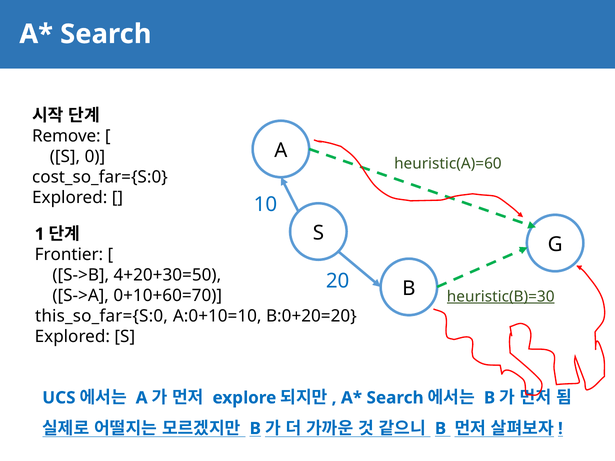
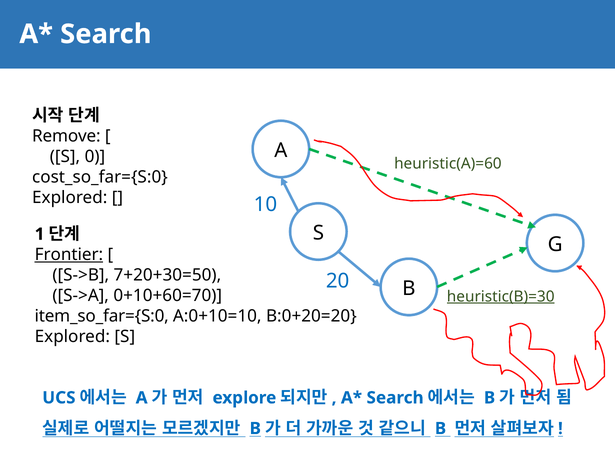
Frontier underline: none -> present
4+20+30=50: 4+20+30=50 -> 7+20+30=50
this_so_far={S:0: this_so_far={S:0 -> item_so_far={S:0
